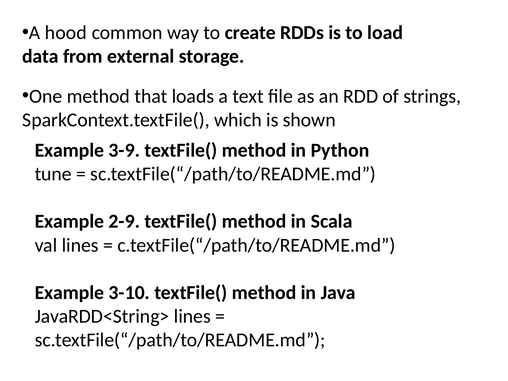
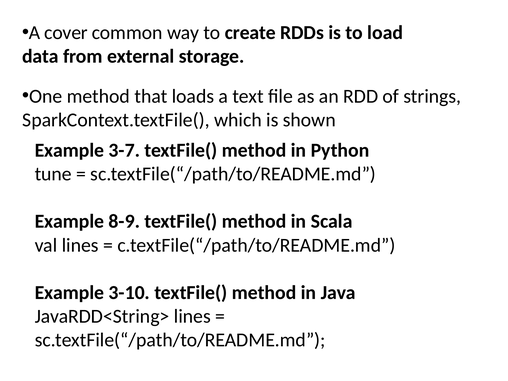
hood: hood -> cover
3-9: 3-9 -> 3-7
2-9: 2-9 -> 8-9
